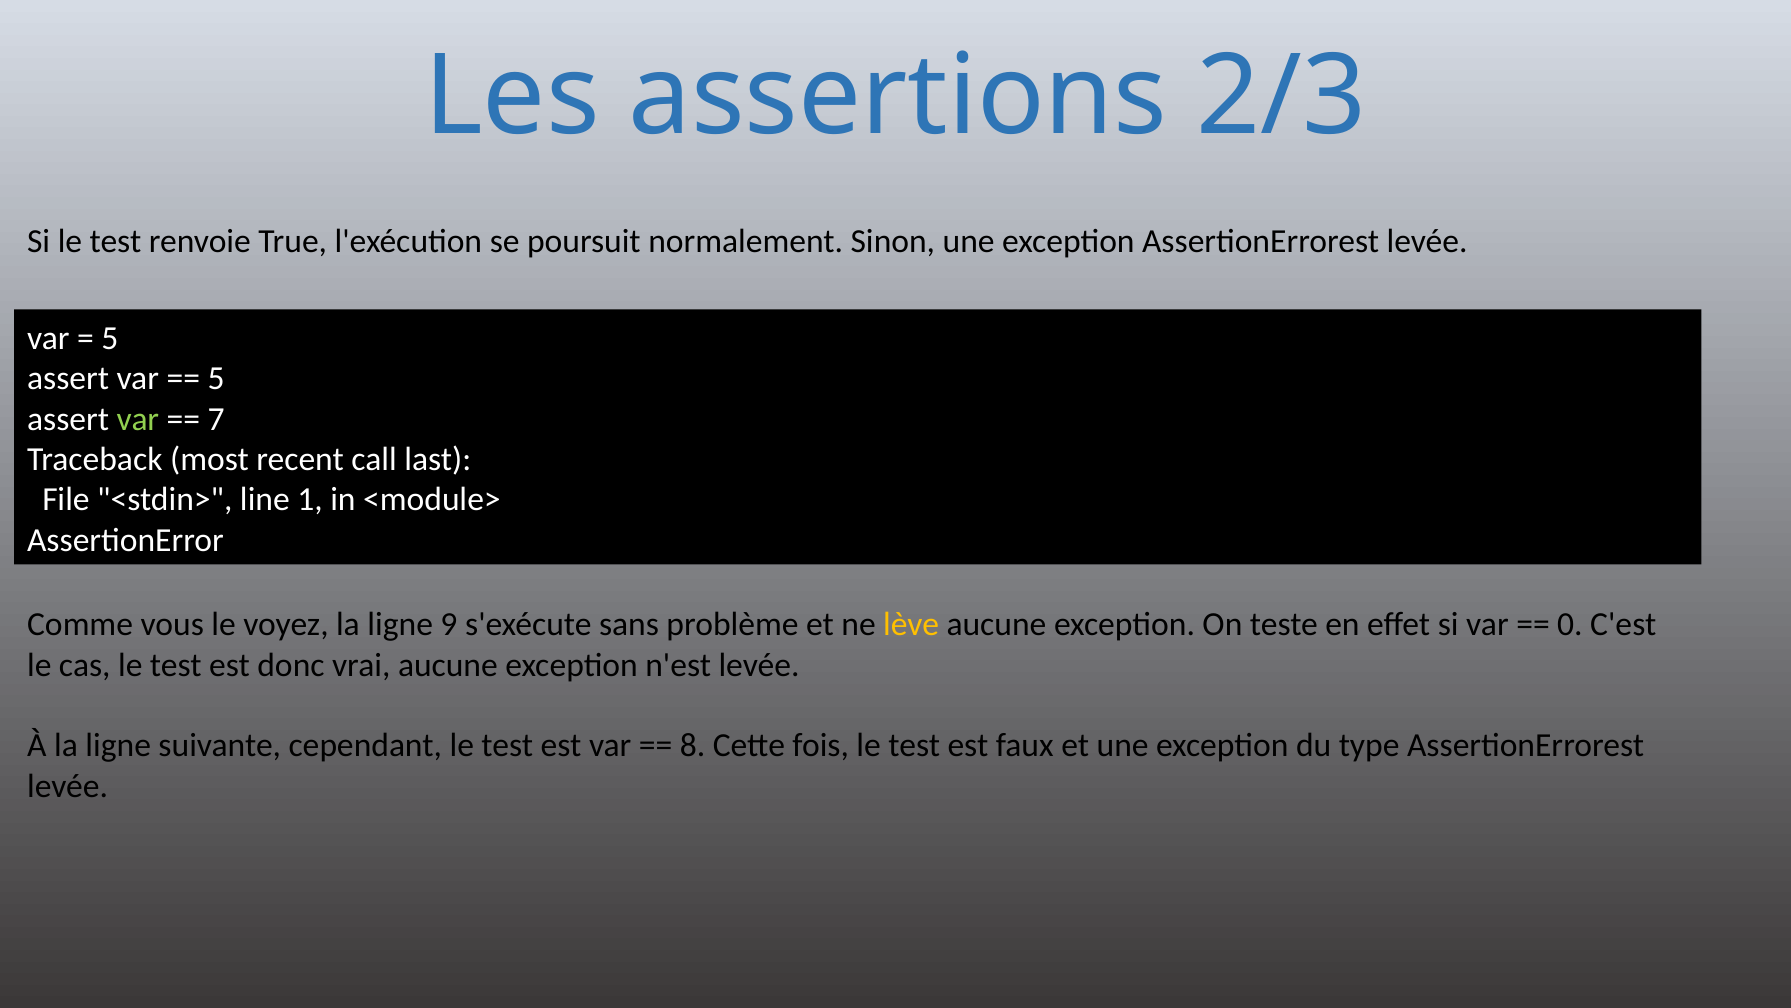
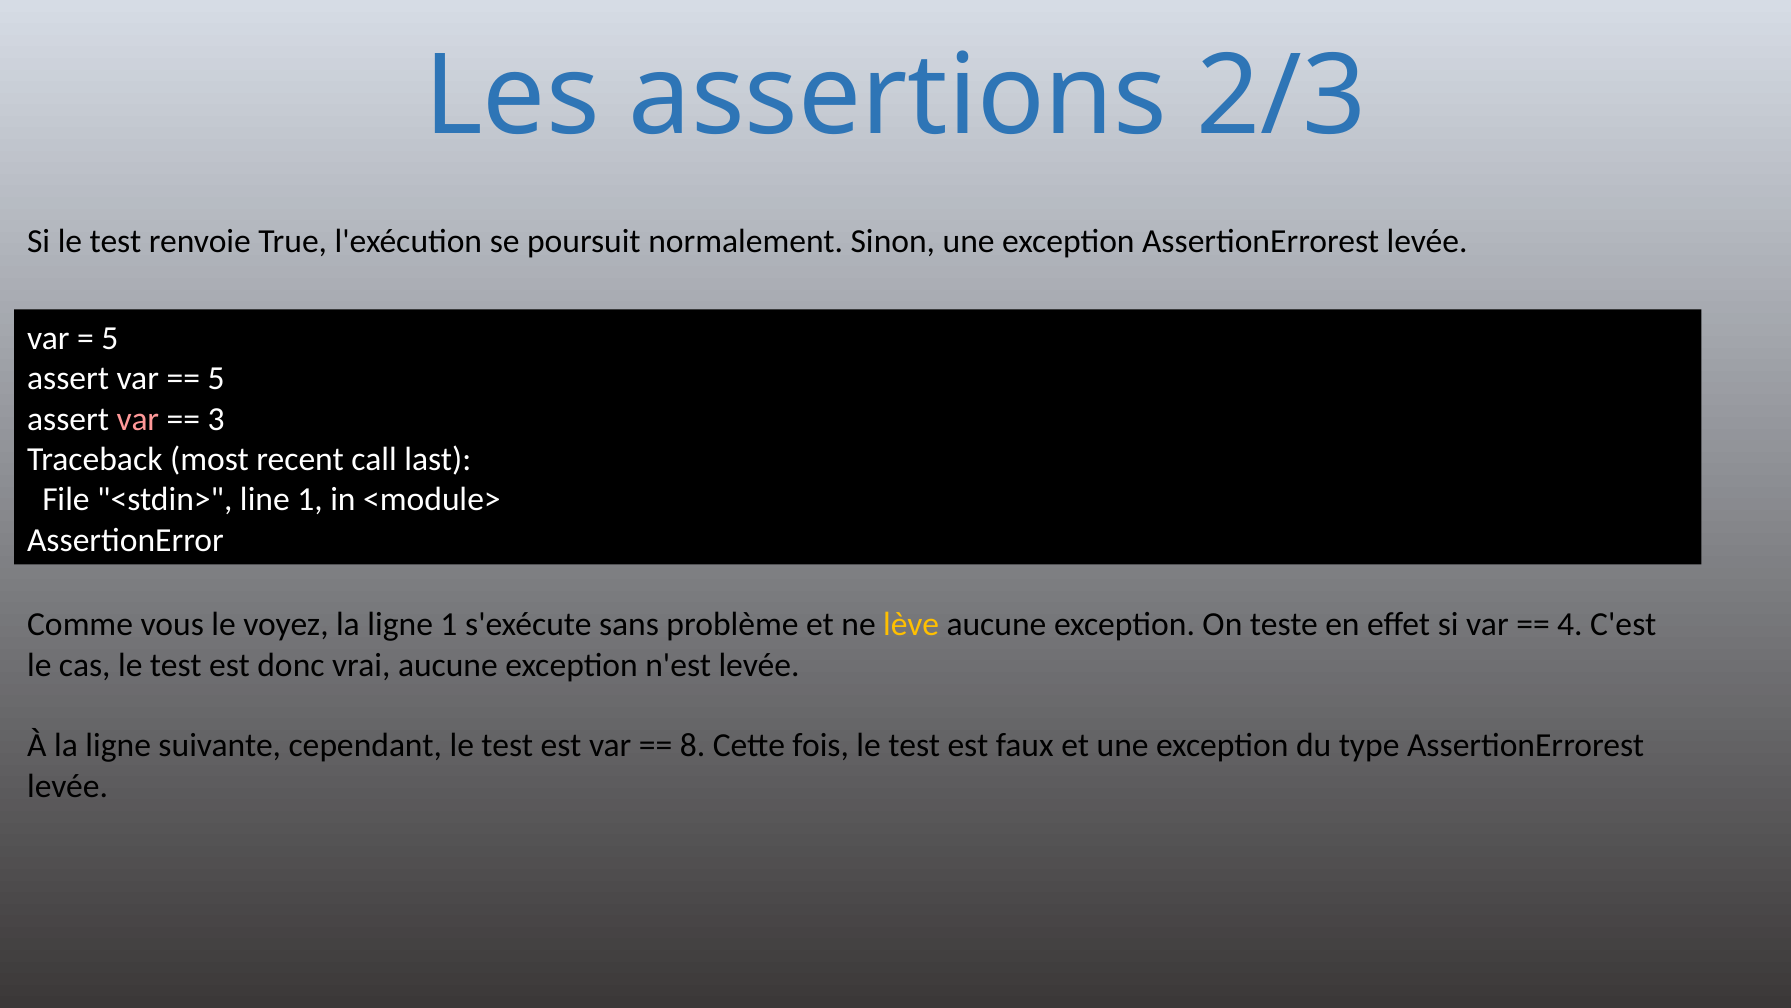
var at (138, 419) colour: light green -> pink
7: 7 -> 3
ligne 9: 9 -> 1
0: 0 -> 4
